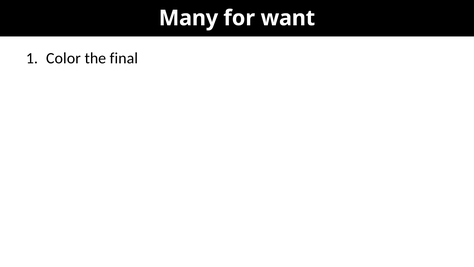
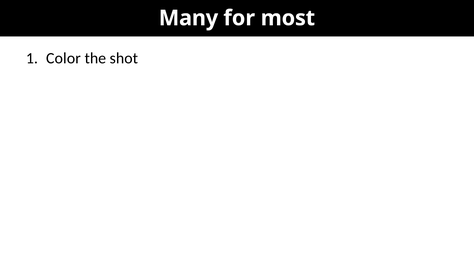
want: want -> most
final: final -> shot
